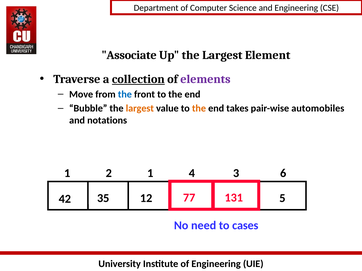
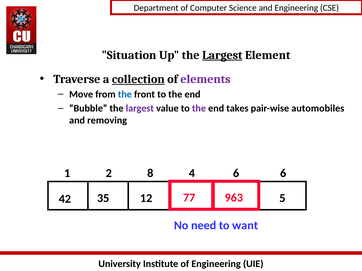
Associate: Associate -> Situation
Largest at (222, 55) underline: none -> present
largest at (140, 108) colour: orange -> purple
the at (199, 108) colour: orange -> purple
notations: notations -> removing
2 1: 1 -> 8
4 3: 3 -> 6
131: 131 -> 963
cases: cases -> want
